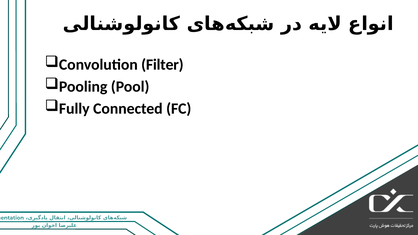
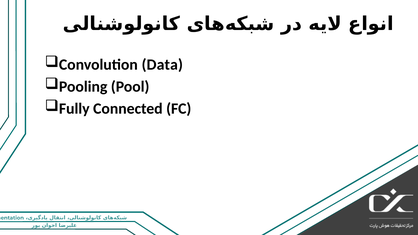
Convolution Filter: Filter -> Data
